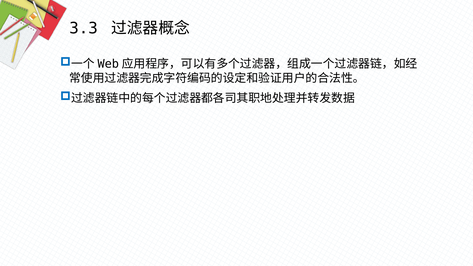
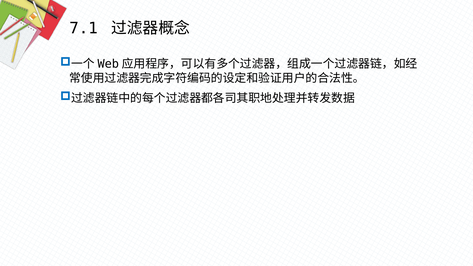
3.3: 3.3 -> 7.1
